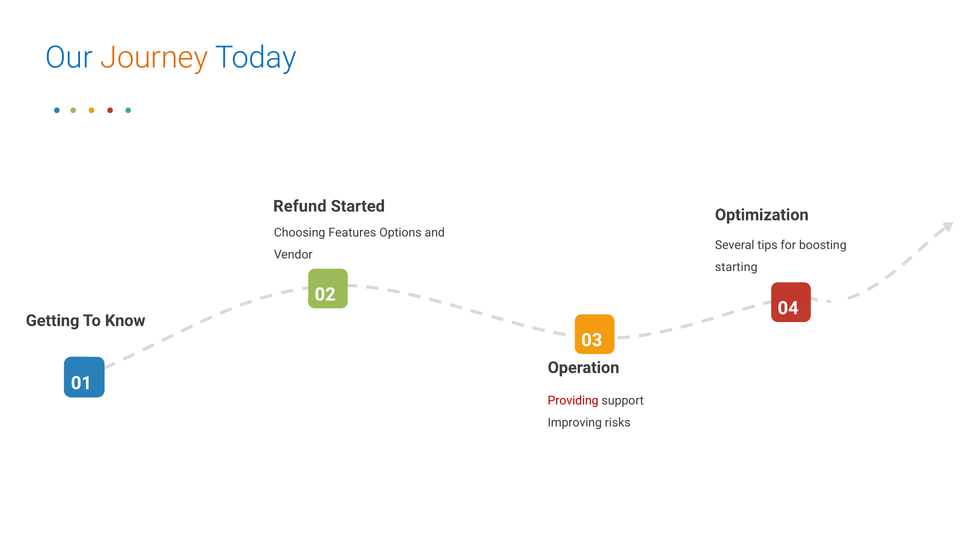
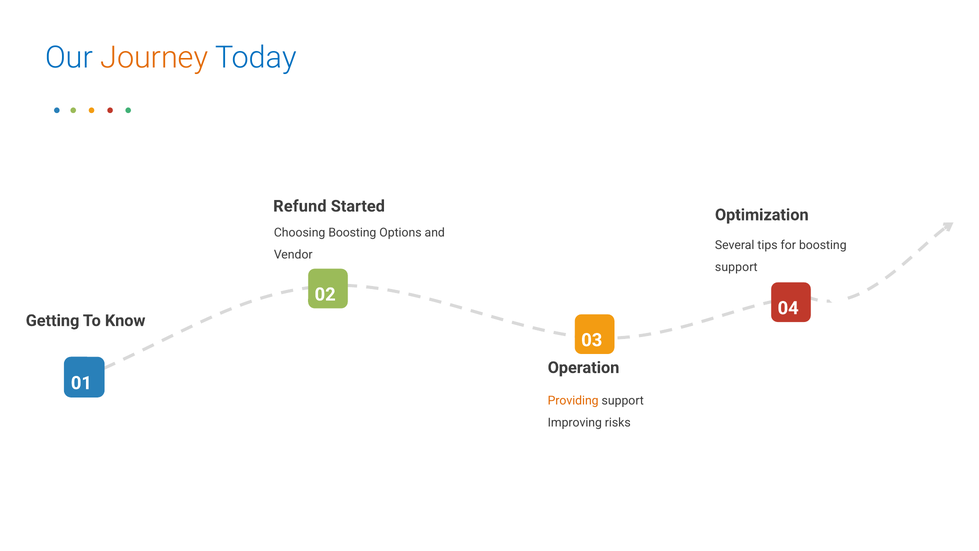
Choosing Features: Features -> Boosting
starting at (736, 267): starting -> support
Providing colour: red -> orange
